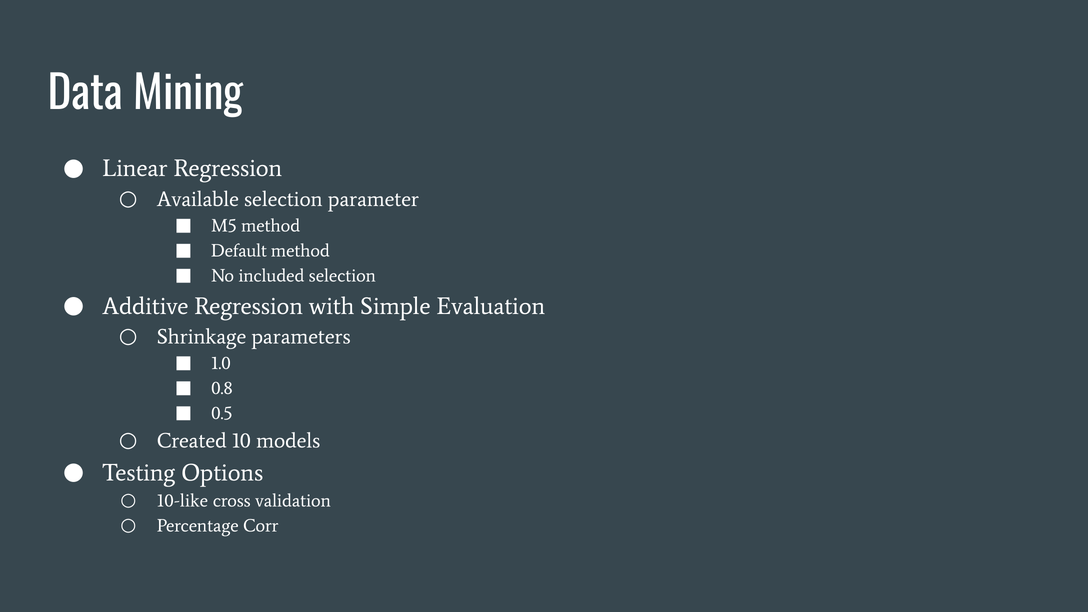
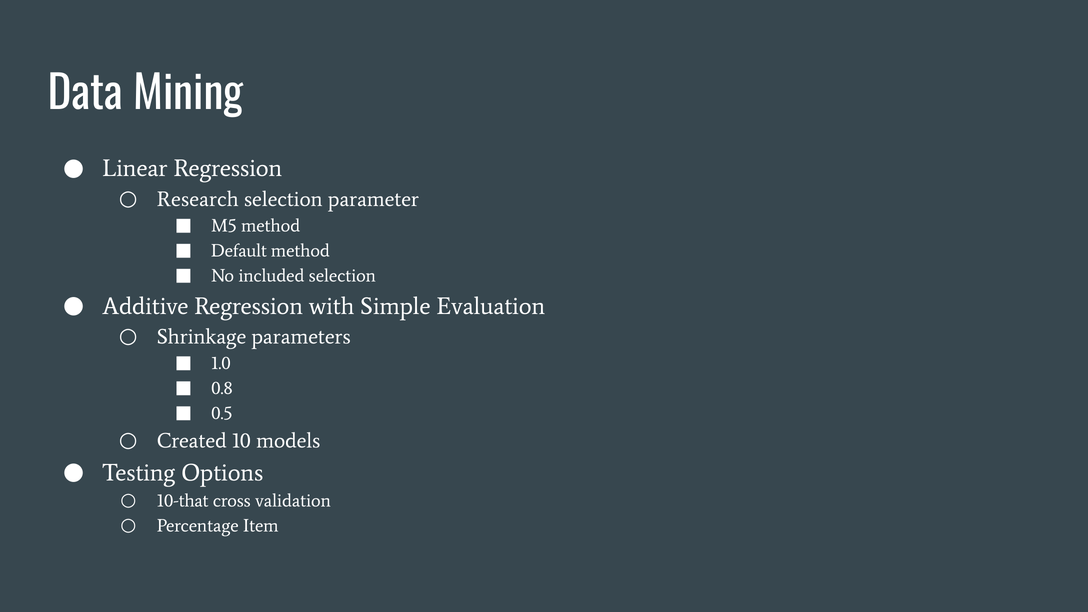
Available: Available -> Research
10-like: 10-like -> 10-that
Corr: Corr -> Item
